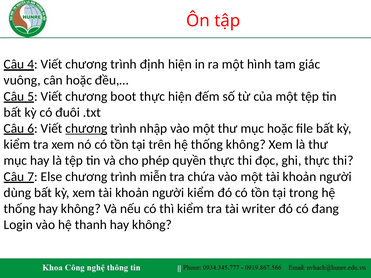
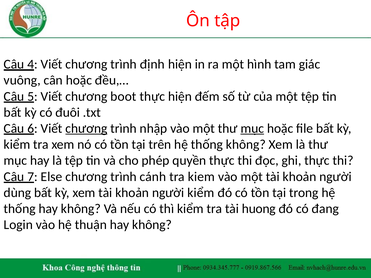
mục at (252, 129) underline: none -> present
miễn: miễn -> cánh
chứa: chứa -> kiem
writer: writer -> huong
thanh: thanh -> thuận
